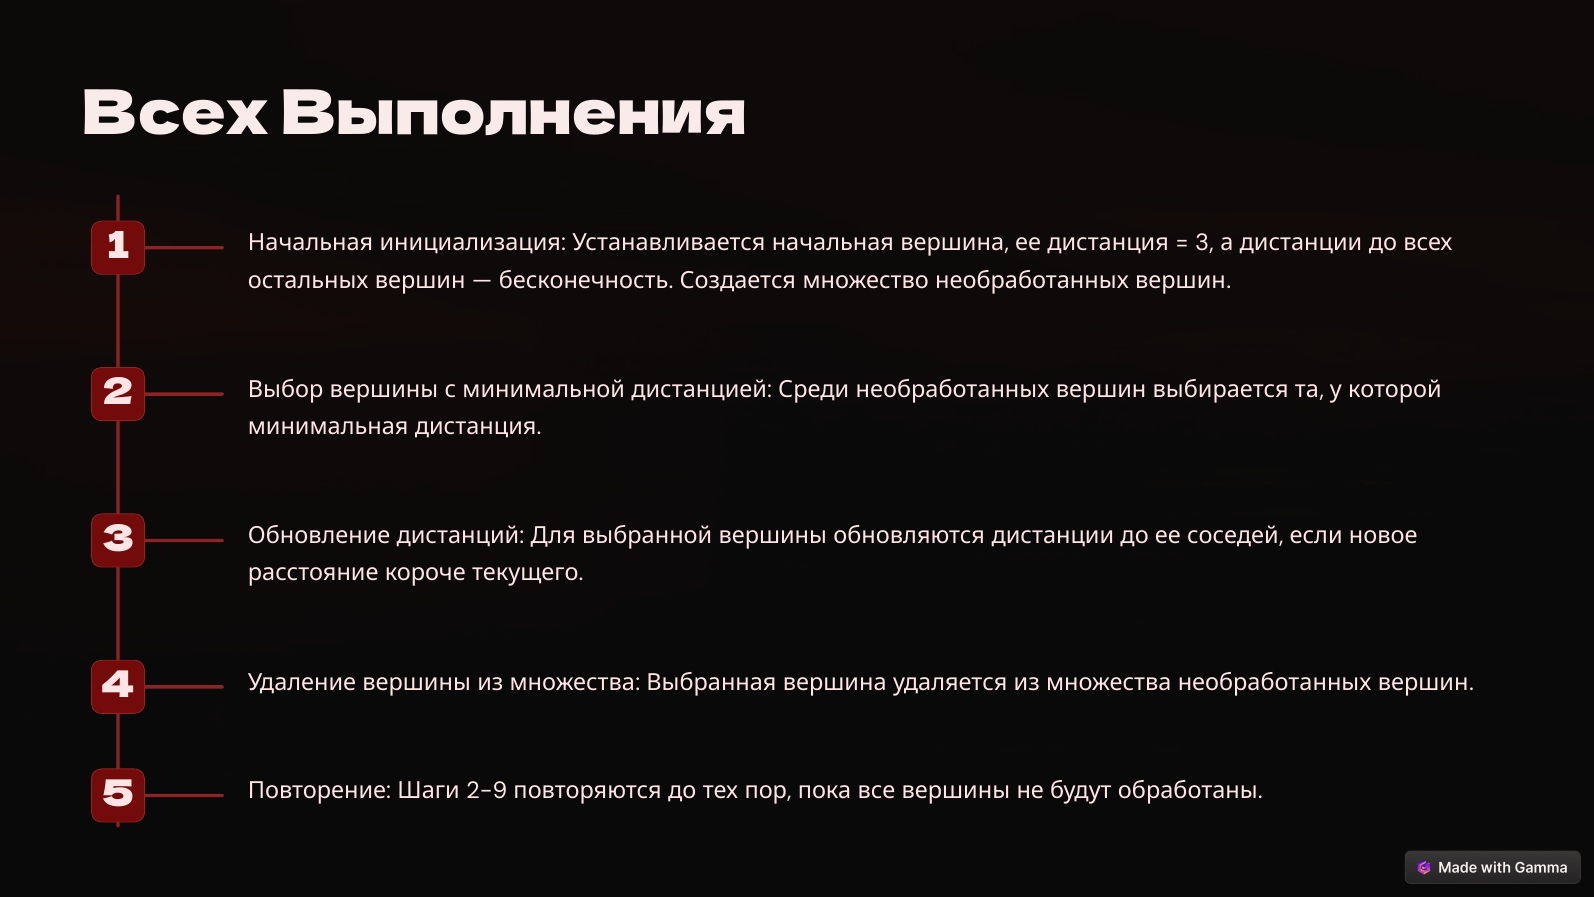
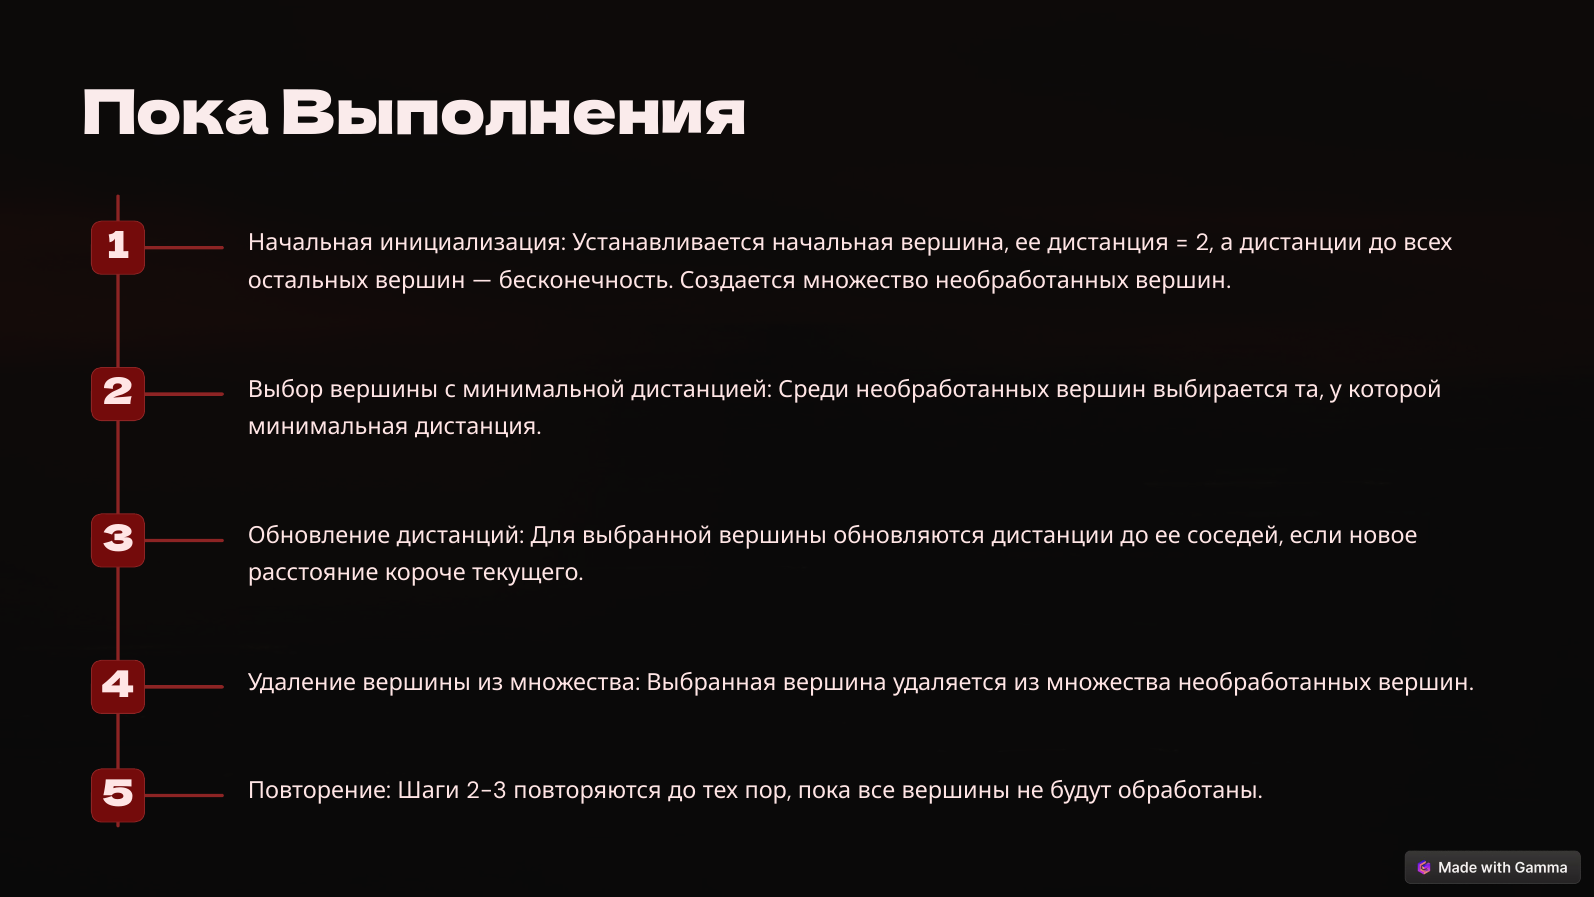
Всех at (176, 114): Всех -> Пока
3 at (1205, 243): 3 -> 2
2-9: 2-9 -> 2-3
